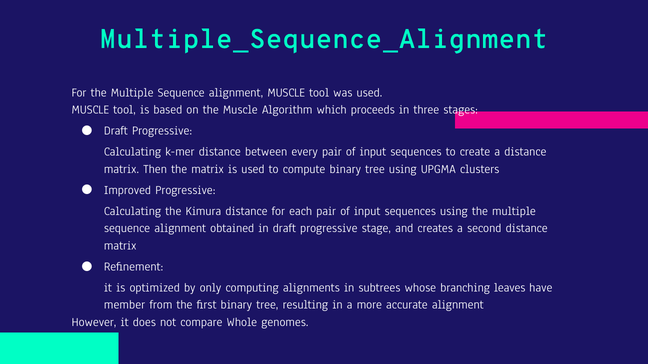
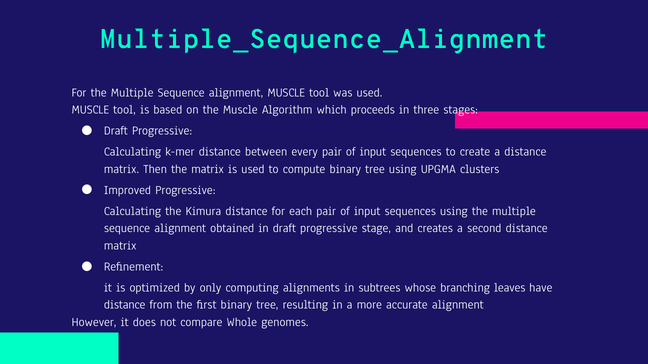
member at (125, 305): member -> distance
